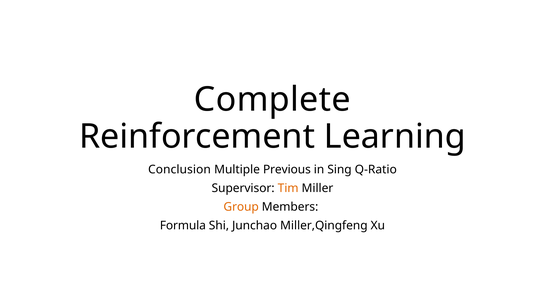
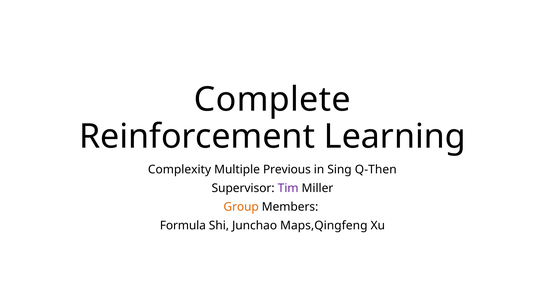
Conclusion: Conclusion -> Complexity
Q-Ratio: Q-Ratio -> Q-Then
Tim colour: orange -> purple
Miller,Qingfeng: Miller,Qingfeng -> Maps,Qingfeng
